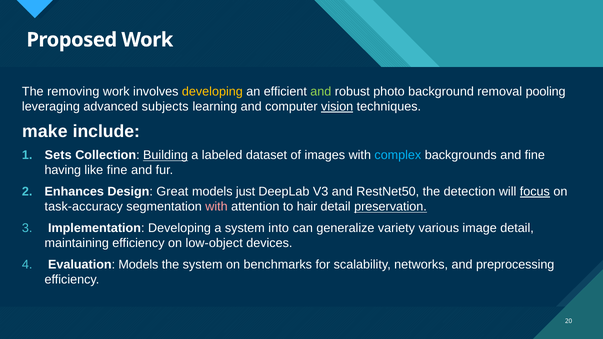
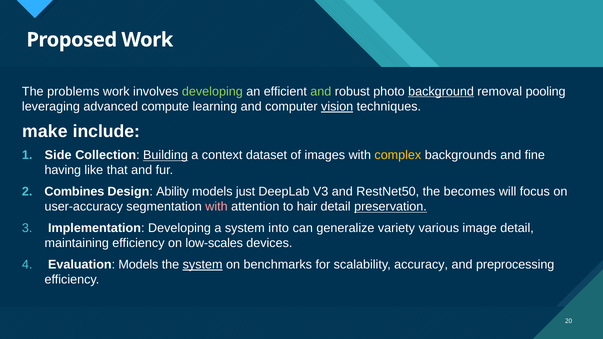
removing: removing -> problems
developing at (212, 91) colour: yellow -> light green
background underline: none -> present
subjects: subjects -> compute
Sets: Sets -> Side
labeled: labeled -> context
complex colour: light blue -> yellow
like fine: fine -> that
Enhances: Enhances -> Combines
Great: Great -> Ability
detection: detection -> becomes
focus underline: present -> none
task-accuracy: task-accuracy -> user-accuracy
low-object: low-object -> low-scales
system at (203, 265) underline: none -> present
networks: networks -> accuracy
